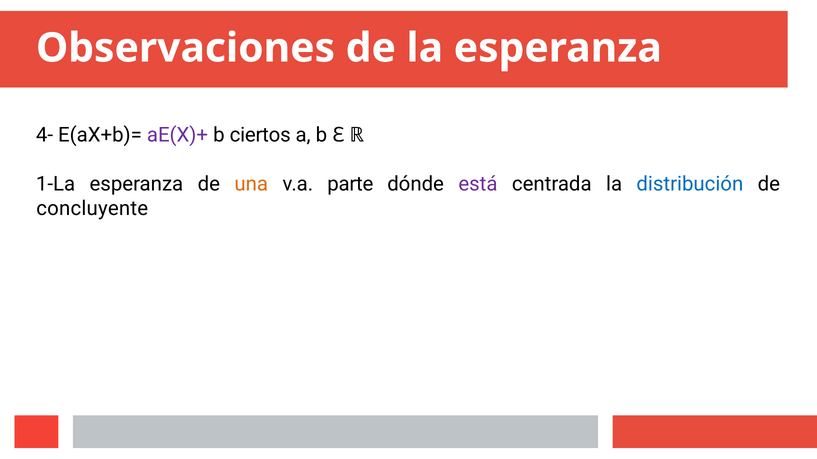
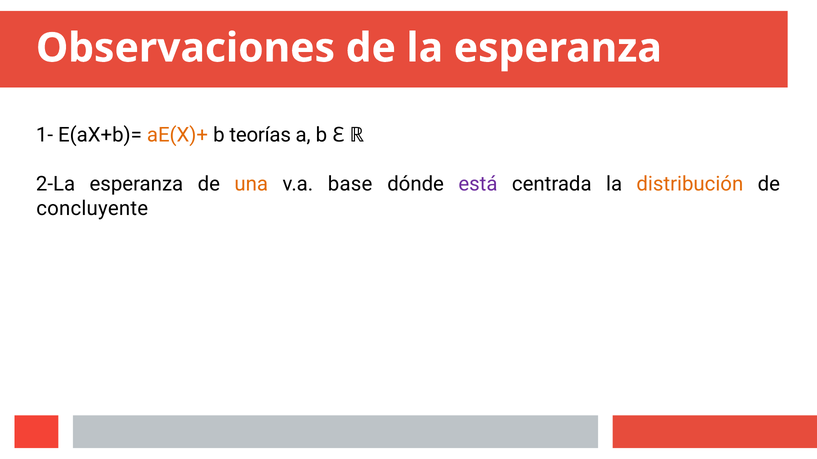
4-: 4- -> 1-
aE(X)+ colour: purple -> orange
ciertos: ciertos -> teorías
1-La: 1-La -> 2-La
parte: parte -> base
distribución colour: blue -> orange
